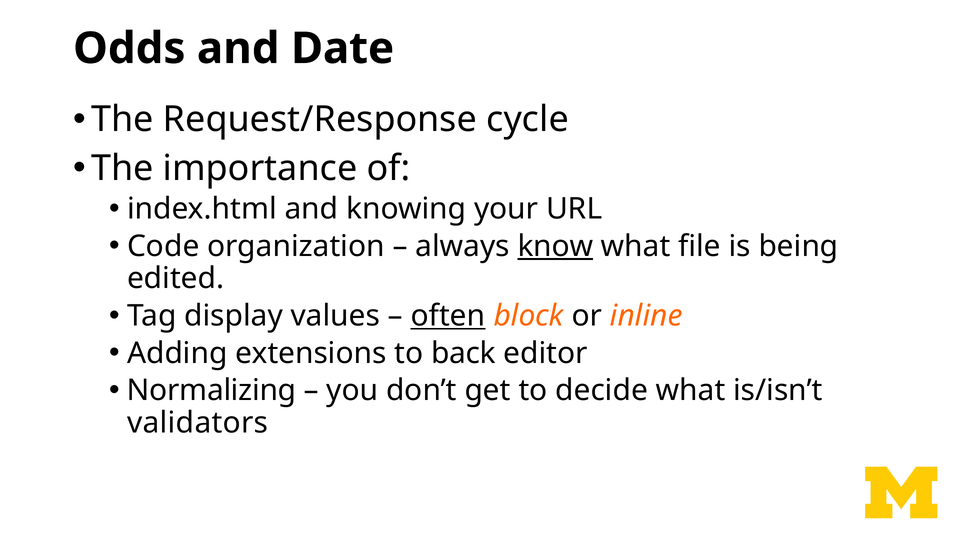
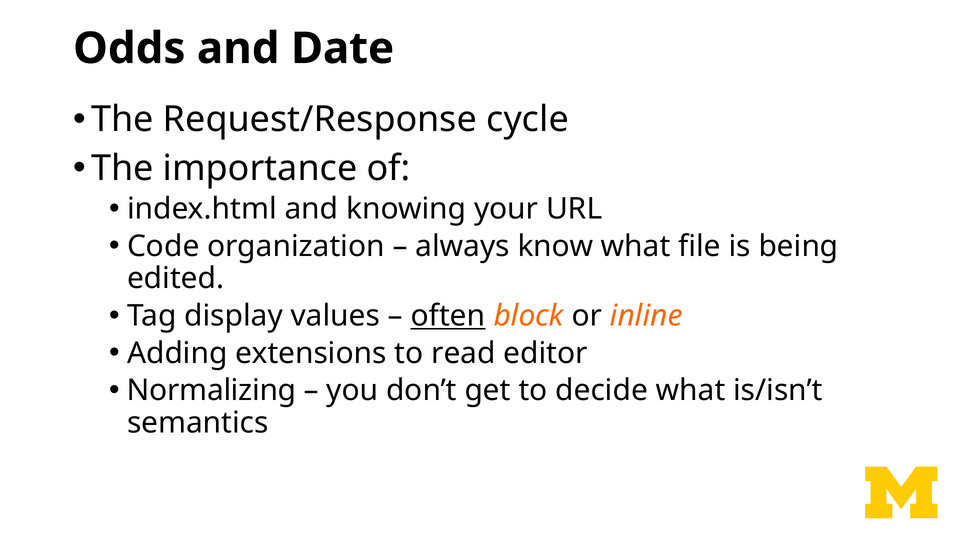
know underline: present -> none
back: back -> read
validators: validators -> semantics
